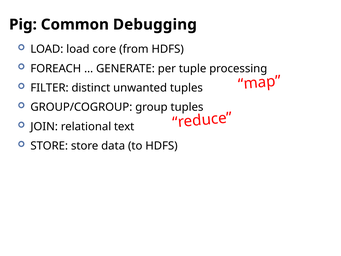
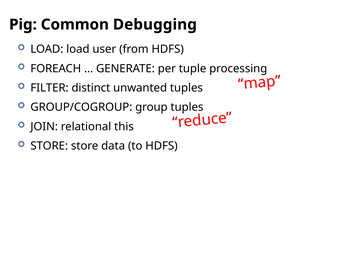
core: core -> user
text: text -> this
